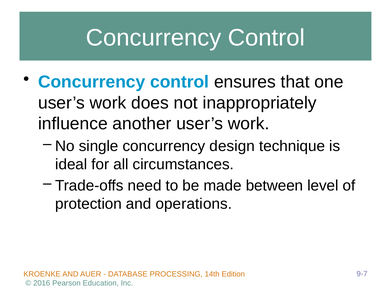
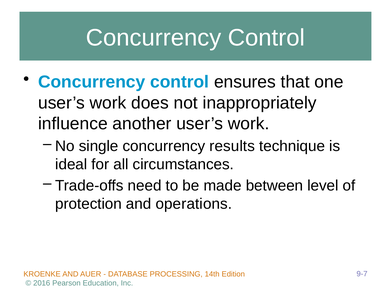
design: design -> results
